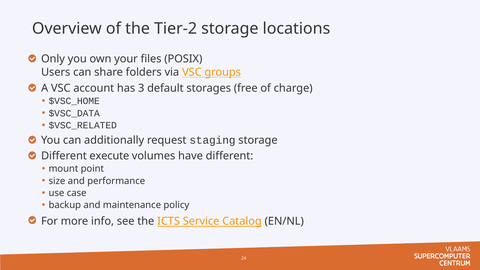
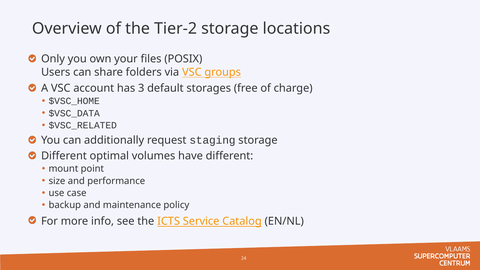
execute: execute -> optimal
